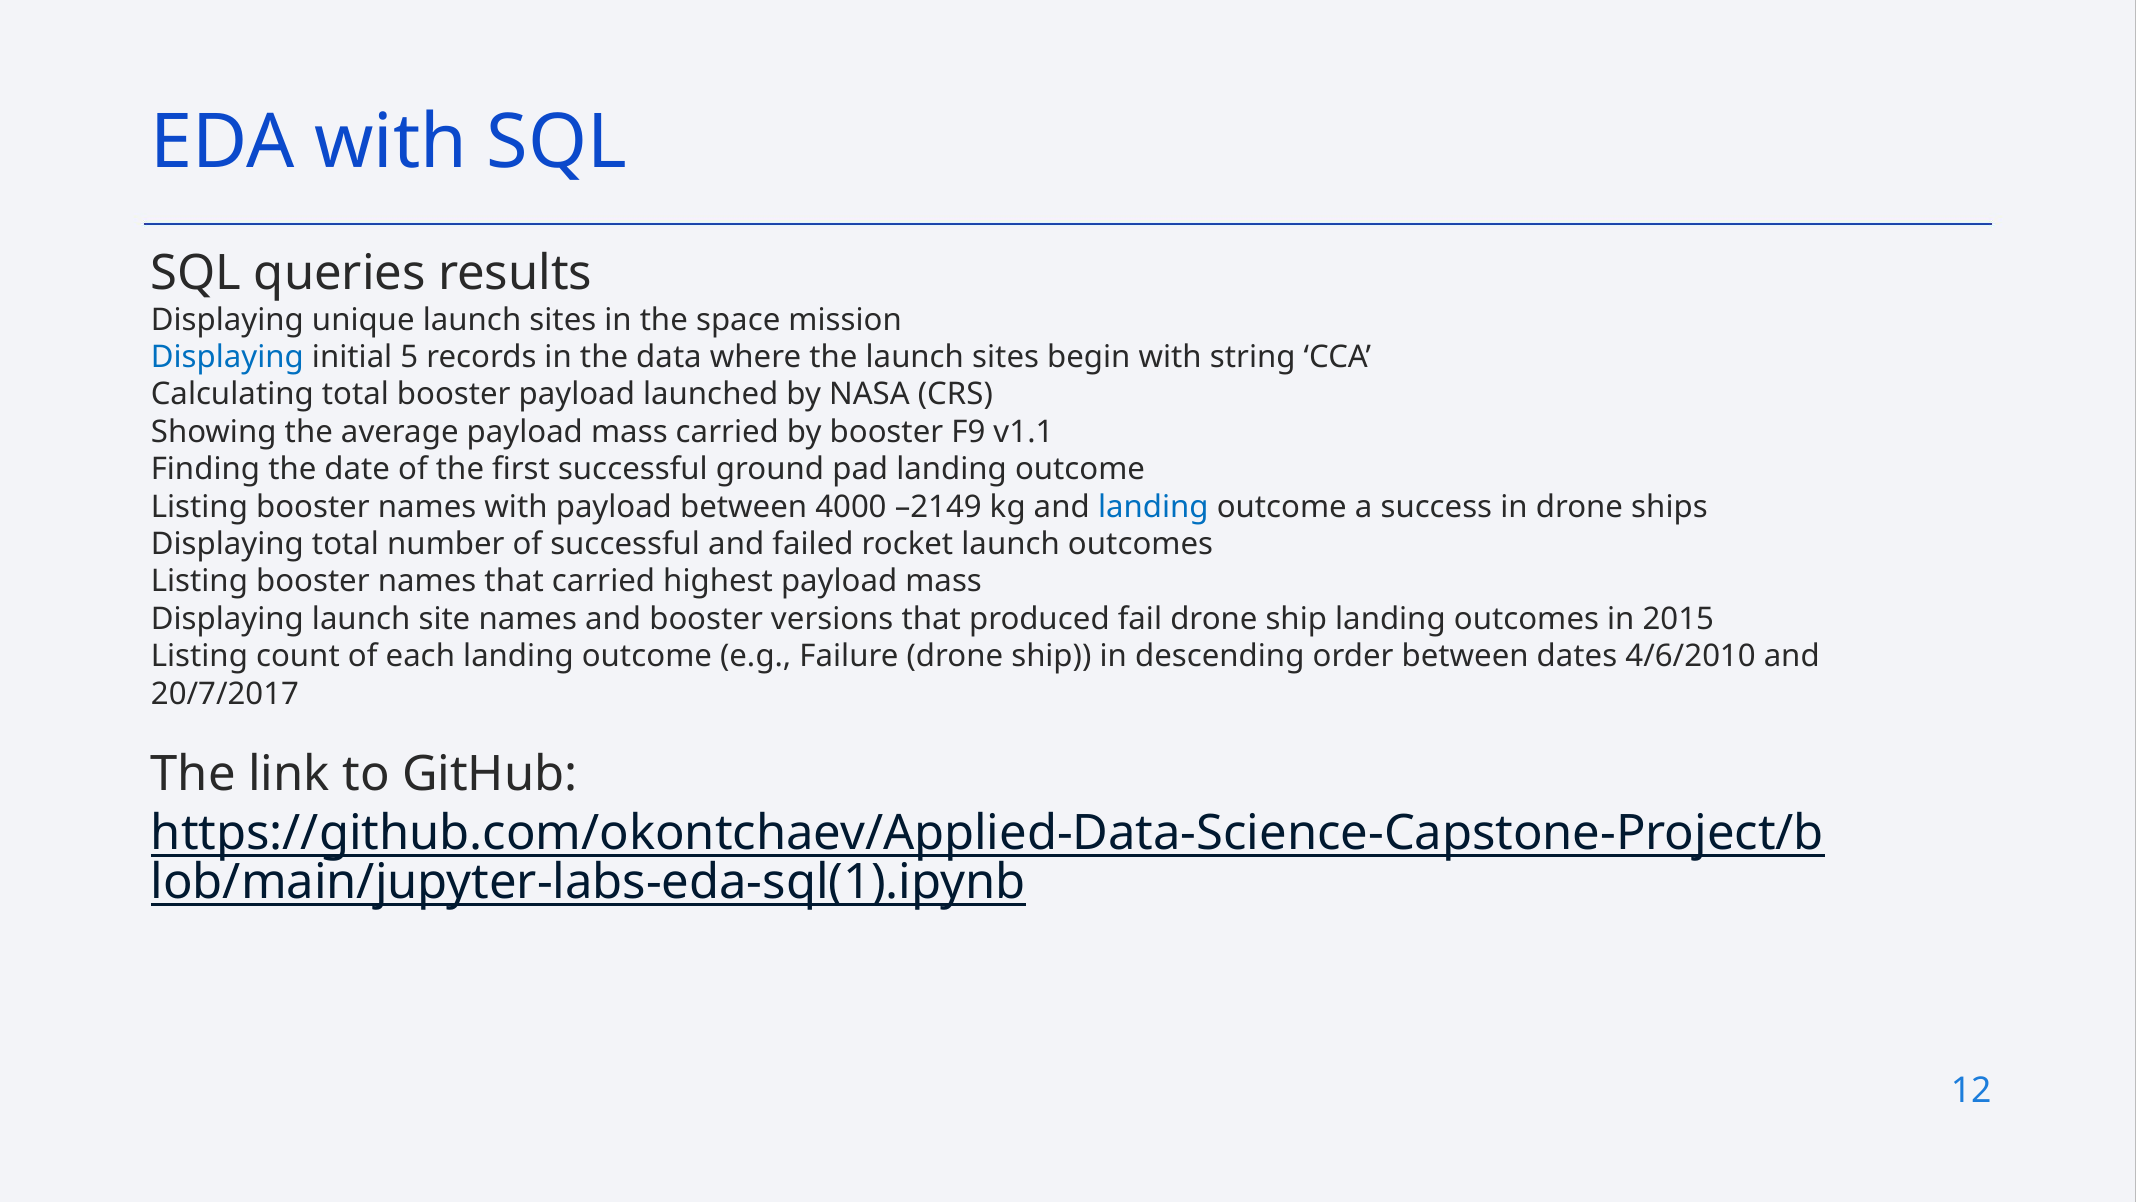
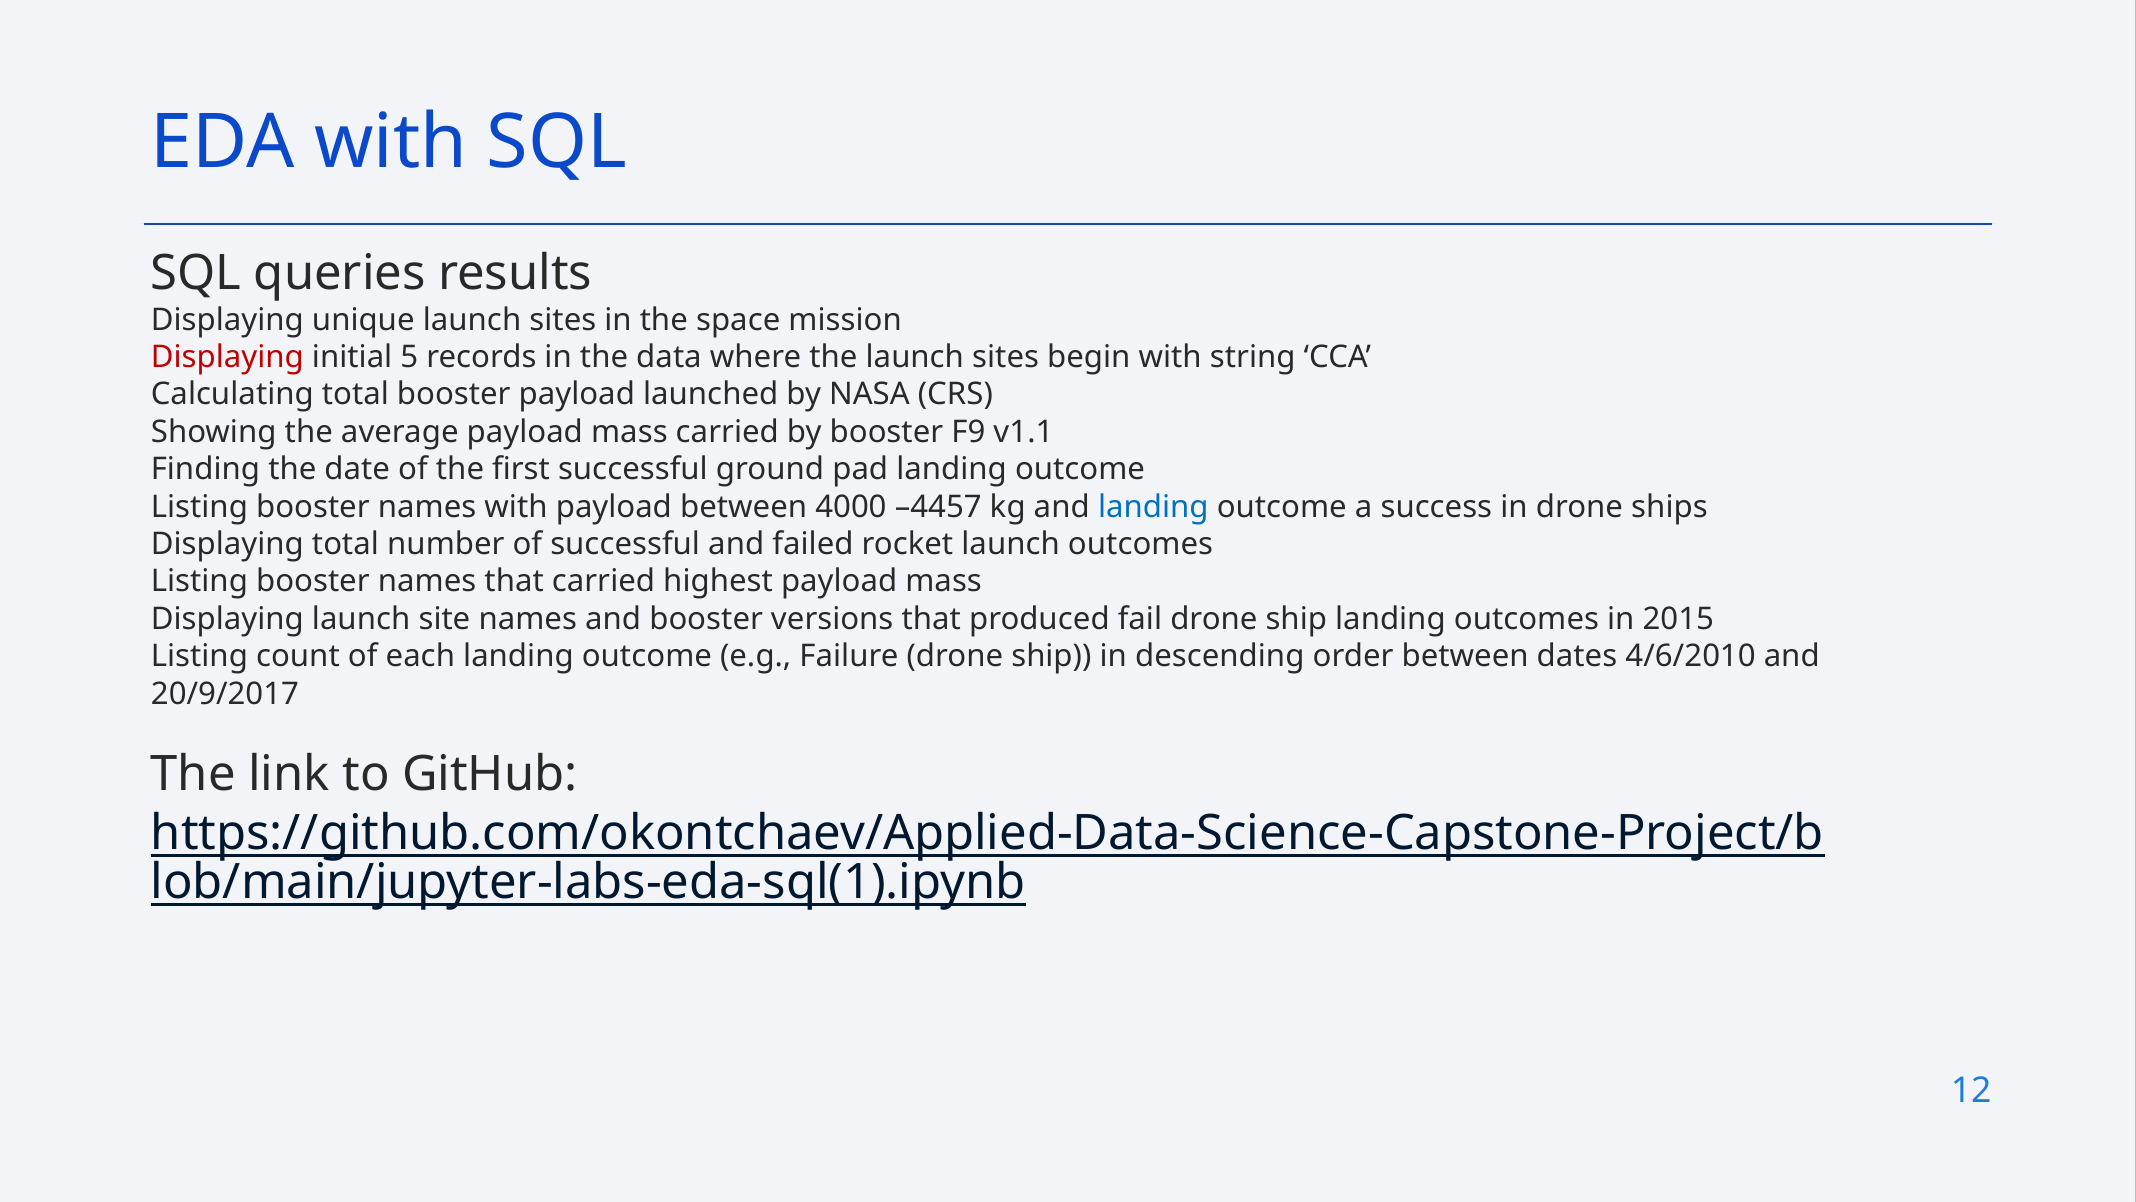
Displaying at (227, 357) colour: blue -> red
–2149: –2149 -> –4457
20/7/2017: 20/7/2017 -> 20/9/2017
